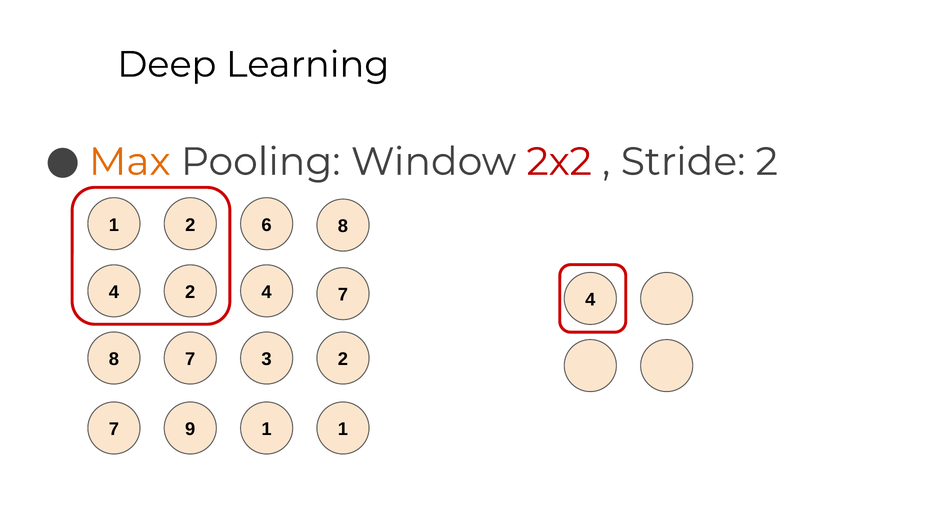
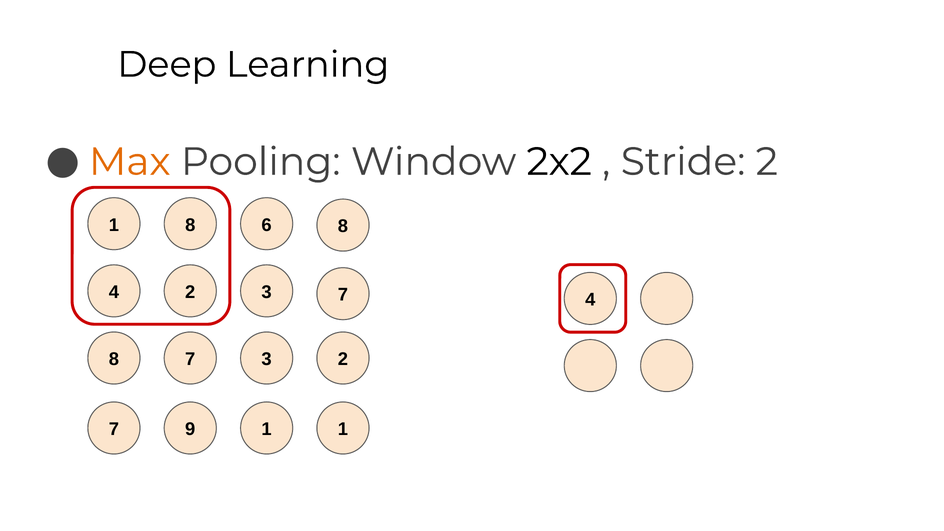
2x2 colour: red -> black
1 2: 2 -> 8
2 4: 4 -> 3
